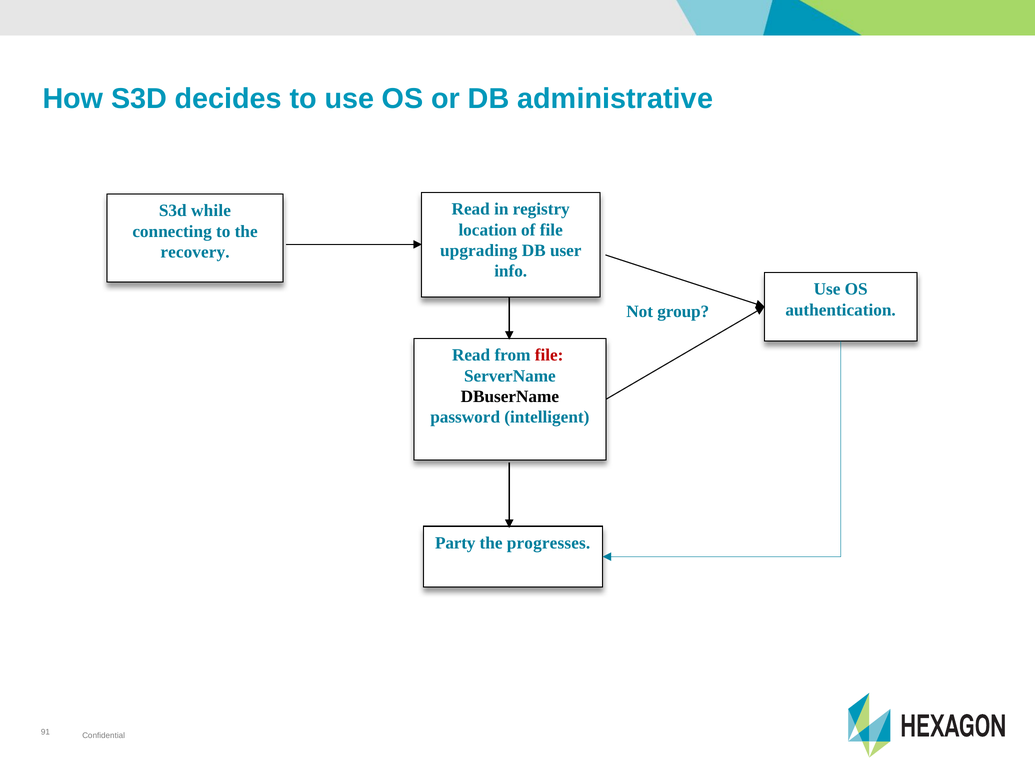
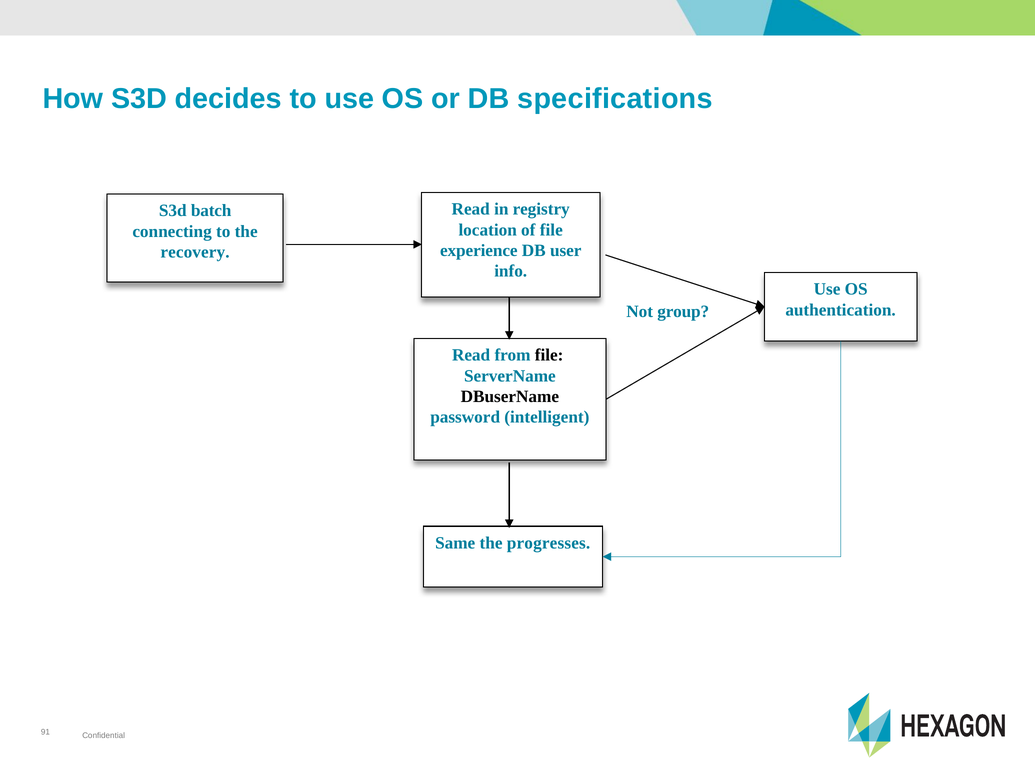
administrative: administrative -> specifications
while: while -> batch
upgrading: upgrading -> experience
file at (549, 355) colour: red -> black
Party: Party -> Same
